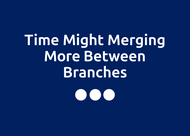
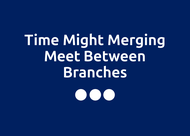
More: More -> Meet
